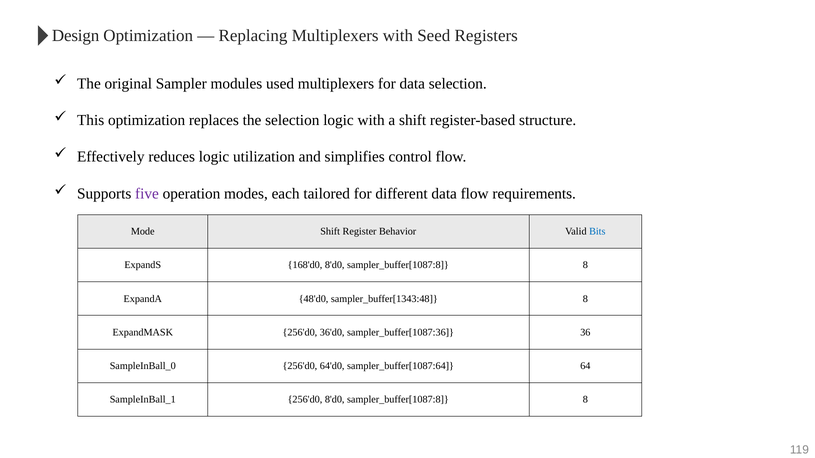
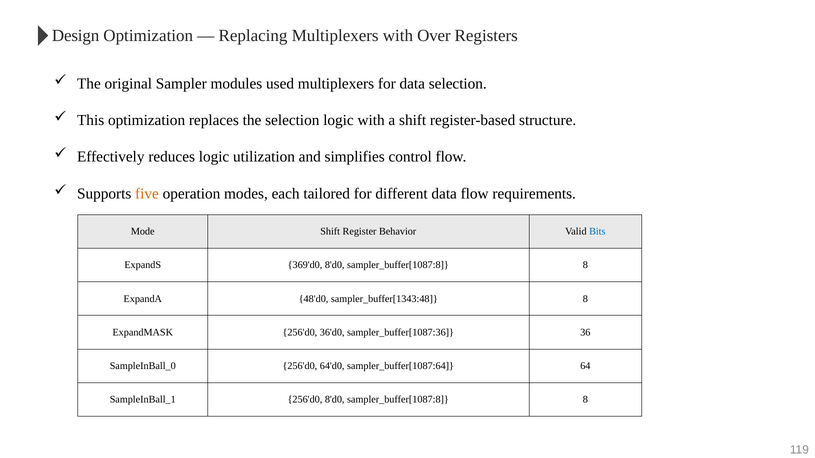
Seed: Seed -> Over
five colour: purple -> orange
168'd0: 168'd0 -> 369'd0
